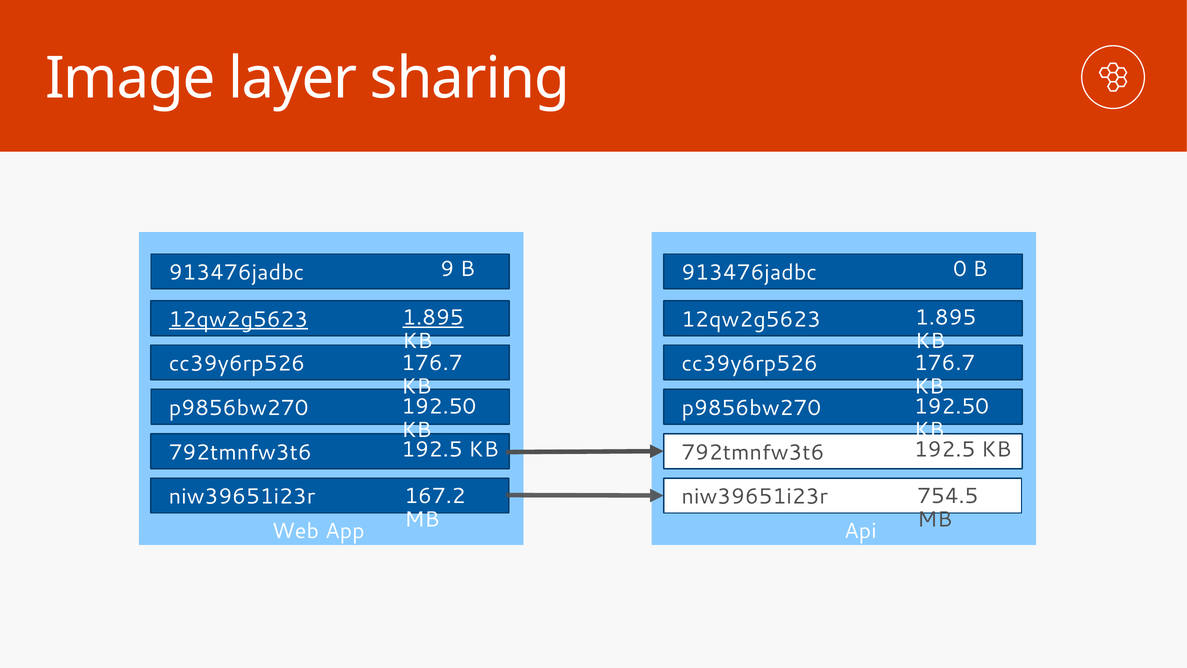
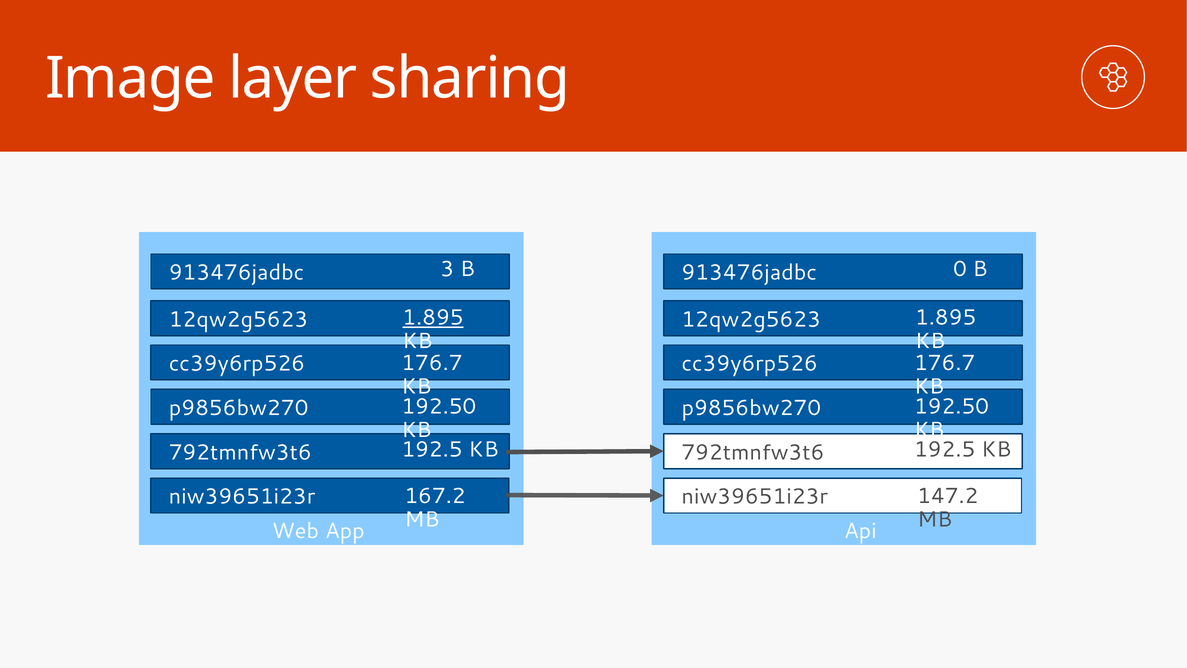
9: 9 -> 3
12qw2g5623 at (238, 319) underline: present -> none
754.5: 754.5 -> 147.2
